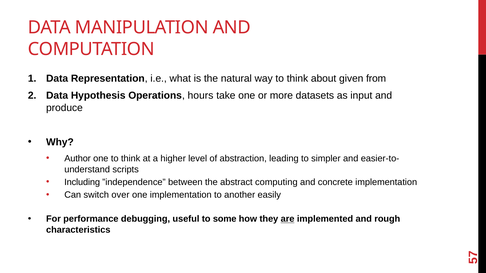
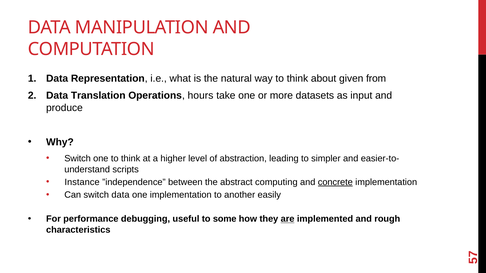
Hypothesis: Hypothesis -> Translation
Author at (78, 159): Author -> Switch
Including: Including -> Instance
concrete underline: none -> present
switch over: over -> data
